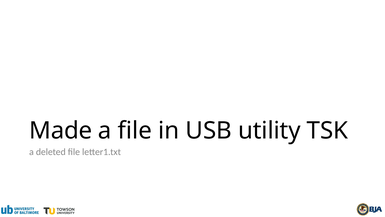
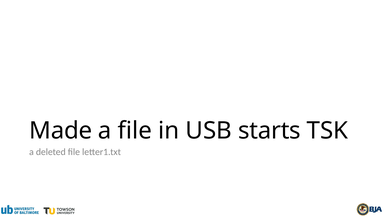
utility: utility -> starts
